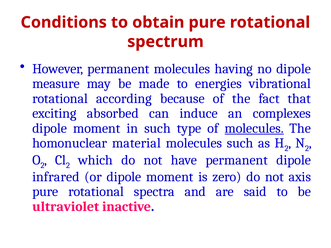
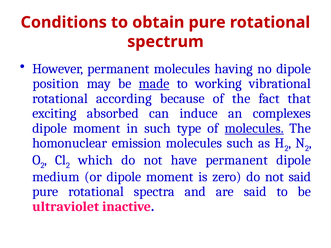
measure: measure -> position
made underline: none -> present
energies: energies -> working
material: material -> emission
infrared: infrared -> medium
not axis: axis -> said
